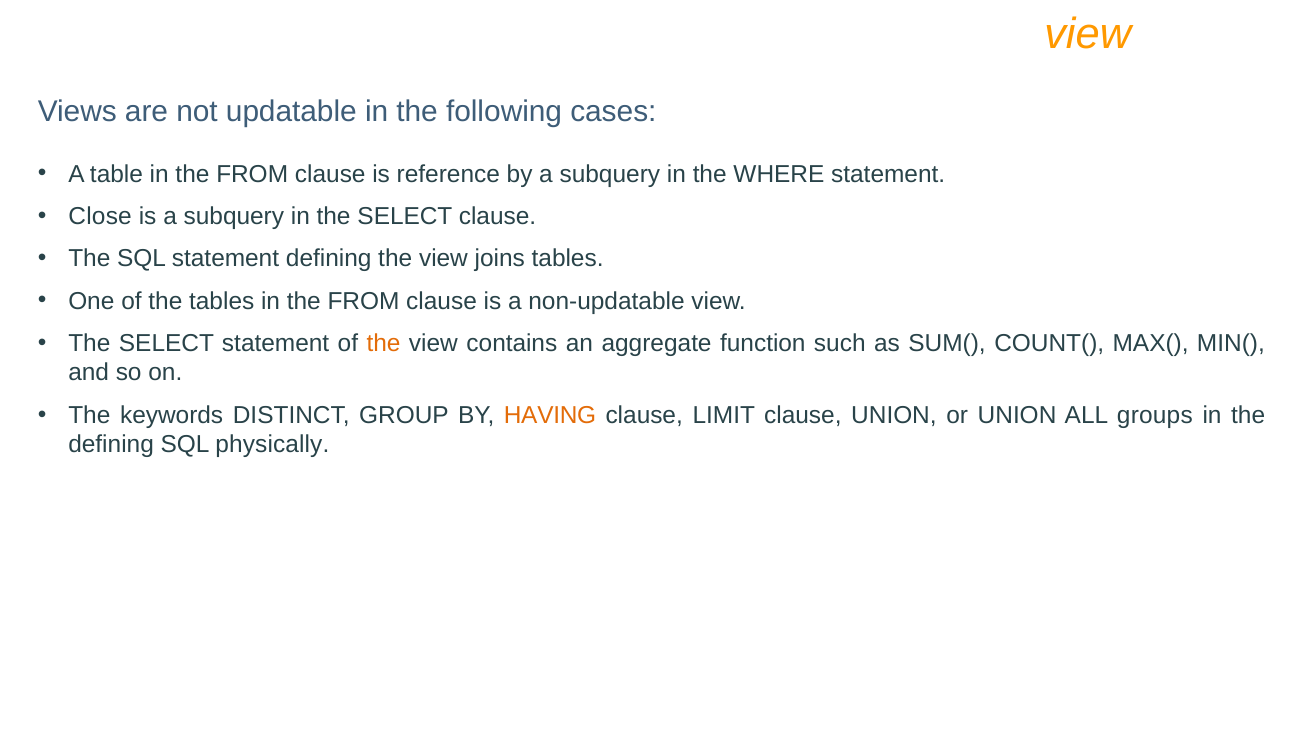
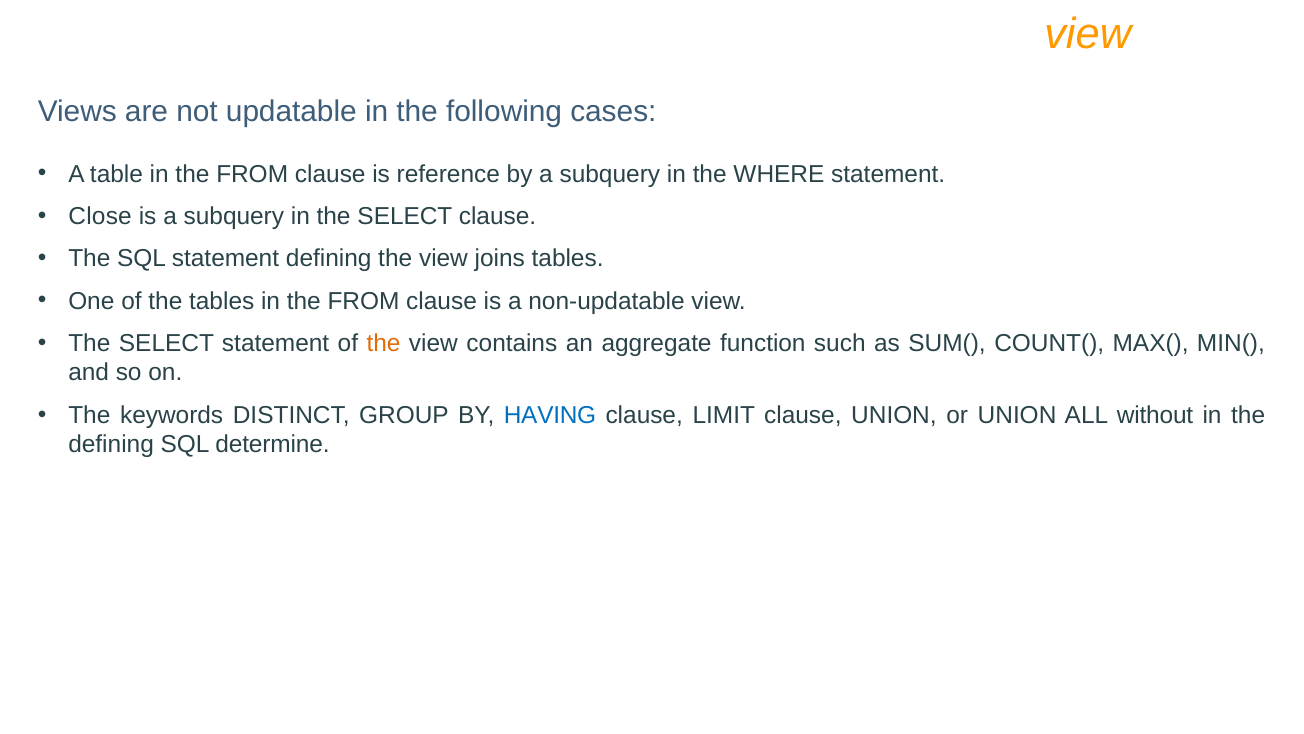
HAVING colour: orange -> blue
groups: groups -> without
physically: physically -> determine
